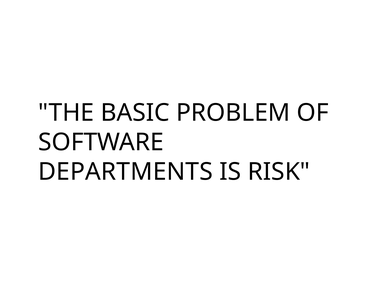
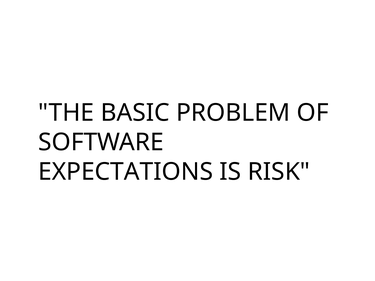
DEPARTMENTS: DEPARTMENTS -> EXPECTATIONS
